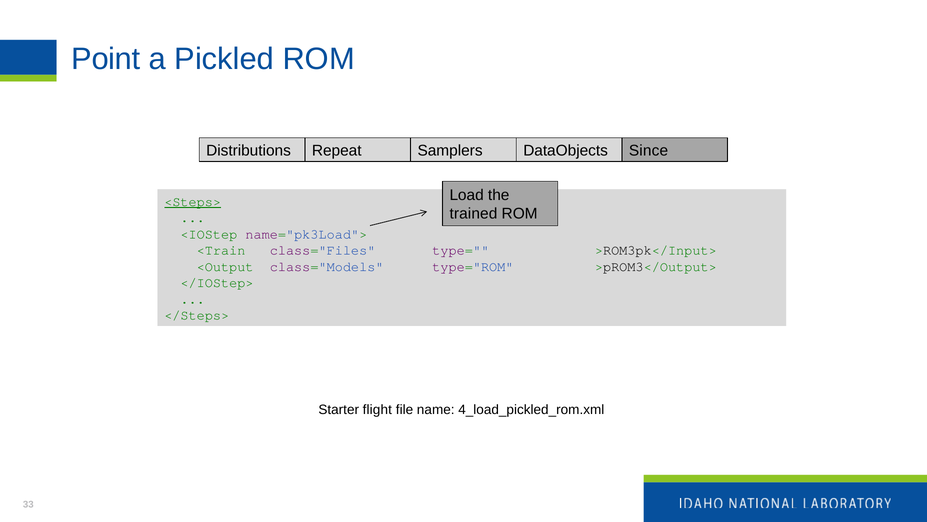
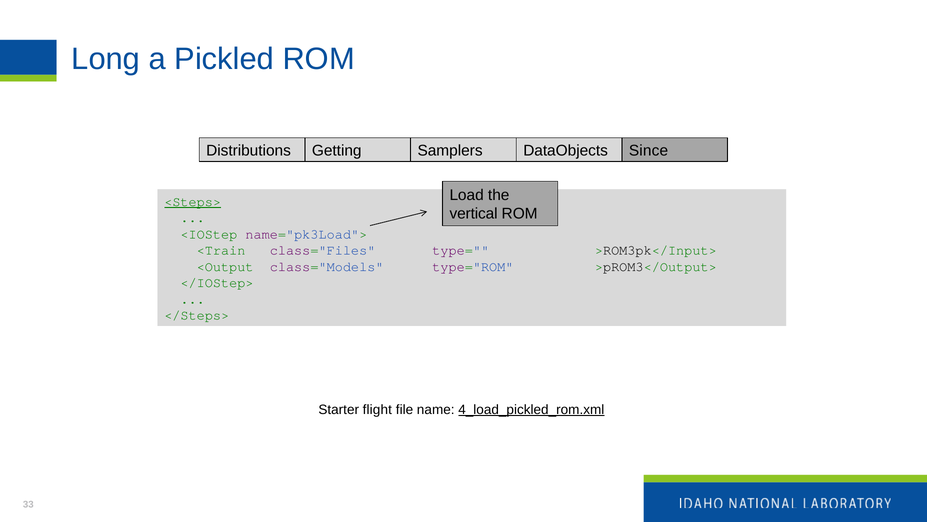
Point: Point -> Long
Repeat: Repeat -> Getting
trained: trained -> vertical
4_load_pickled_rom.xml underline: none -> present
